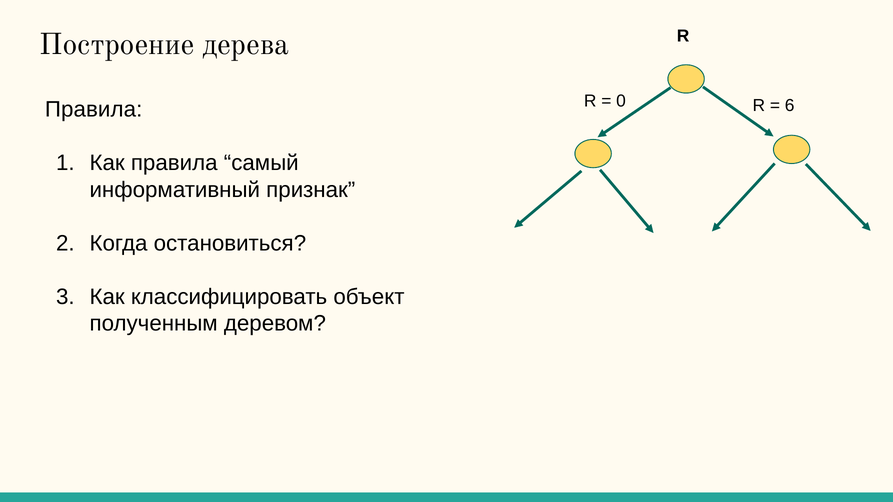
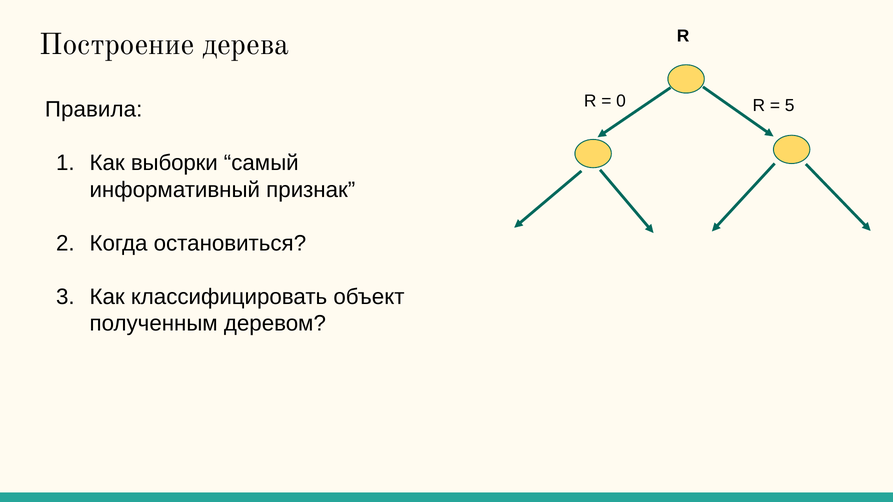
6: 6 -> 5
Как правила: правила -> выборки
